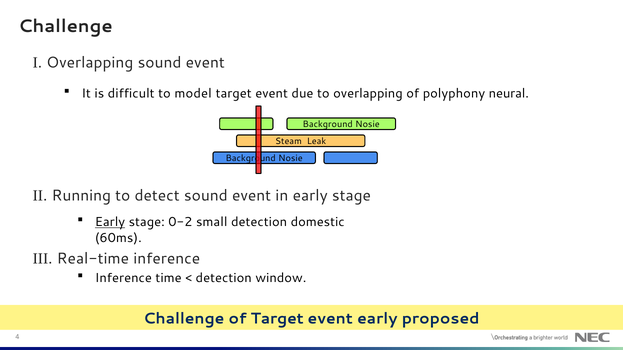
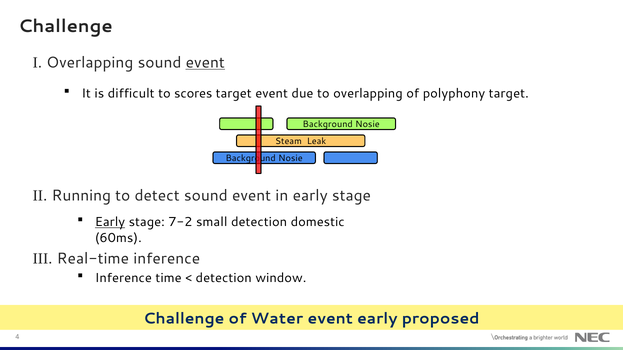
event at (205, 63) underline: none -> present
model: model -> scores
polyphony neural: neural -> target
0-2: 0-2 -> 7-2
of Target: Target -> Water
